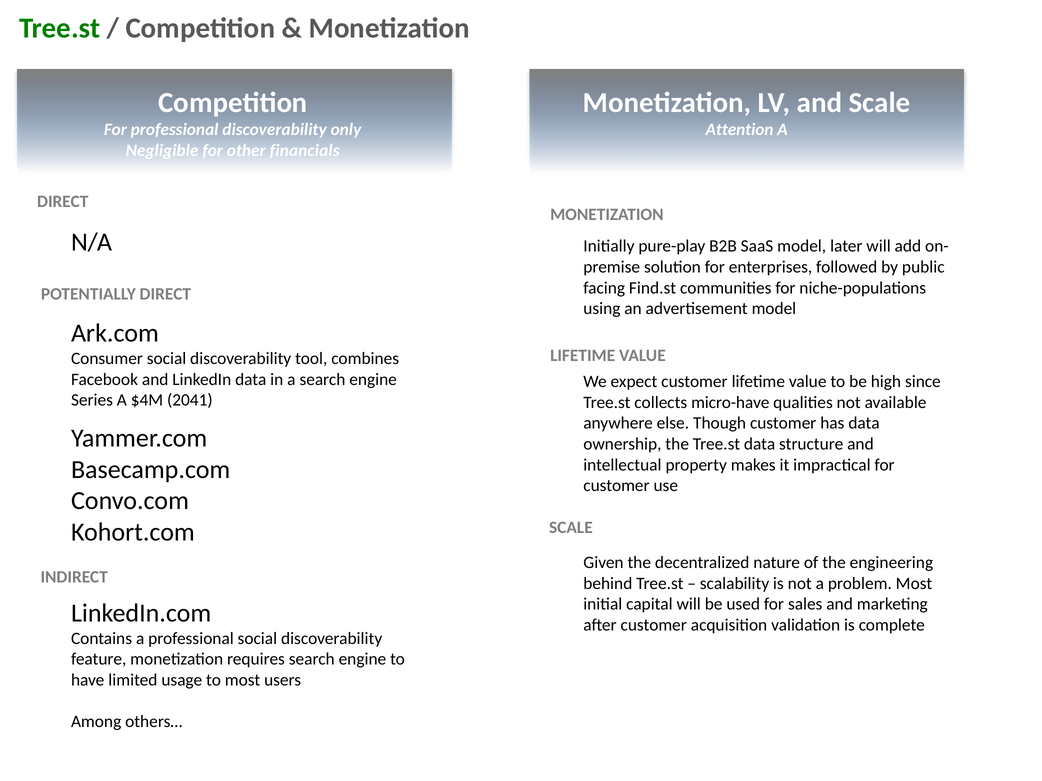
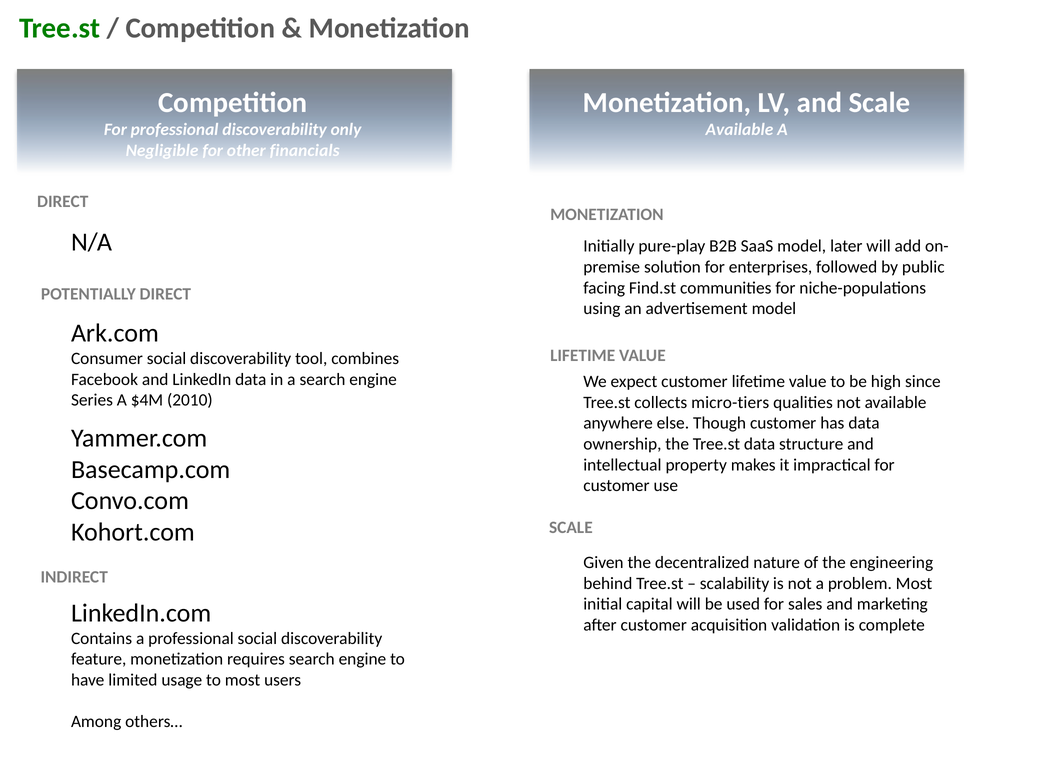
Attention at (740, 130): Attention -> Available
2041: 2041 -> 2010
micro-have: micro-have -> micro-tiers
